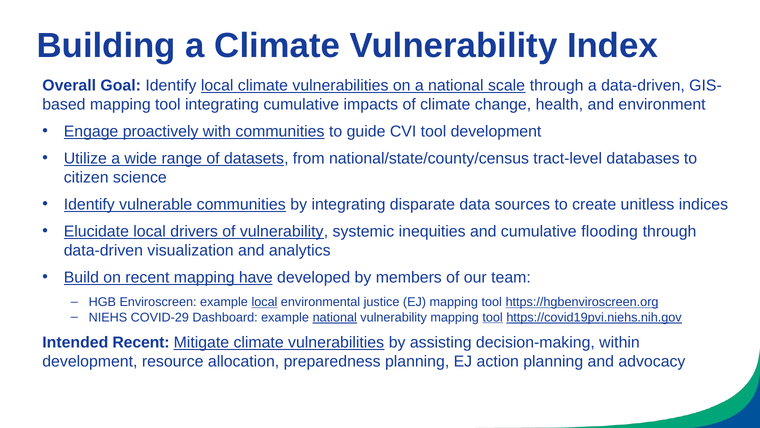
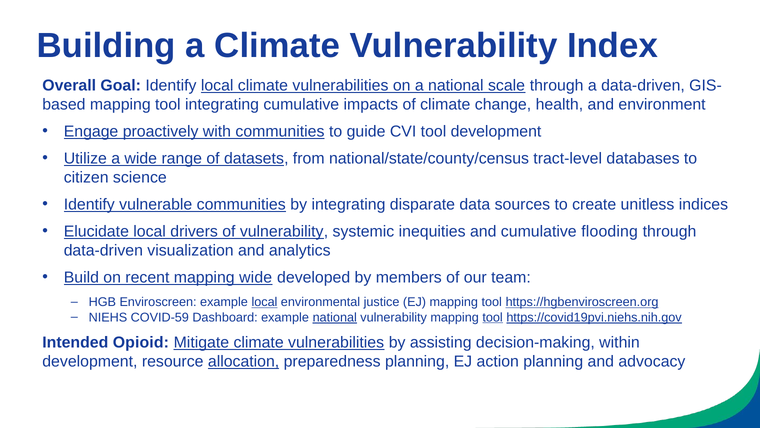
mapping have: have -> wide
COVID-29: COVID-29 -> COVID-59
Intended Recent: Recent -> Opioid
allocation underline: none -> present
